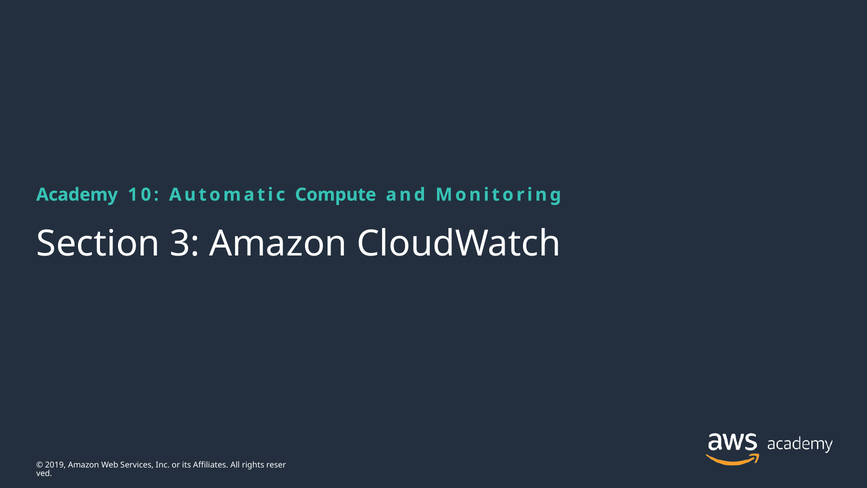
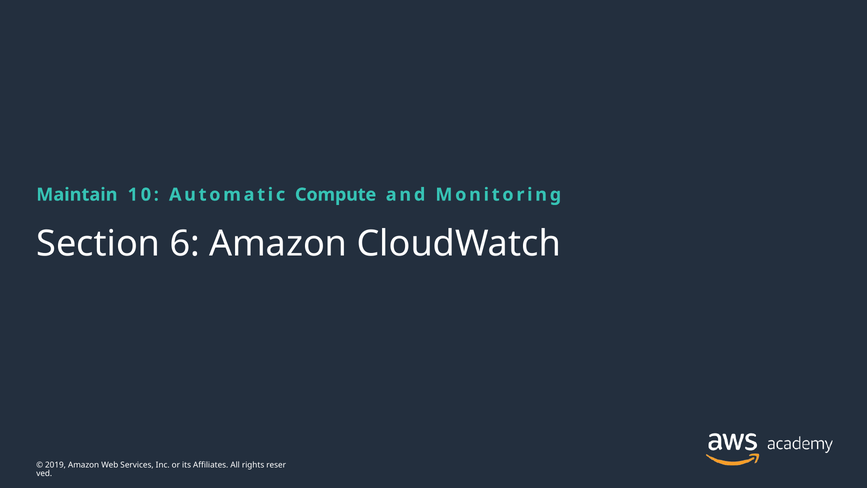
Academy: Academy -> Maintain
3: 3 -> 6
